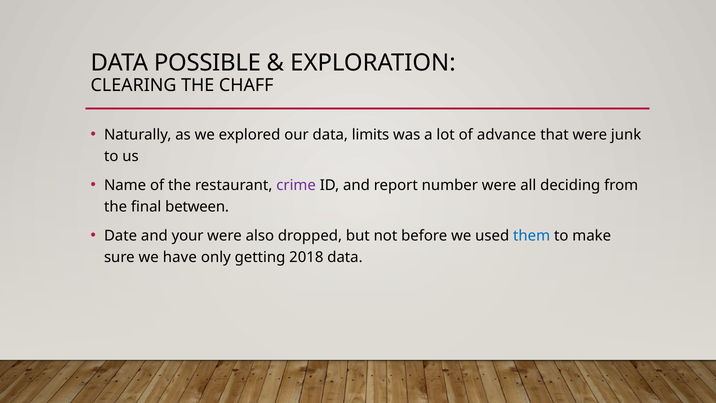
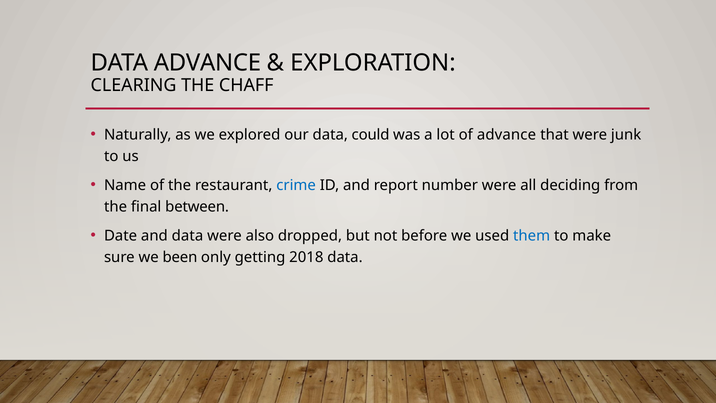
DATA POSSIBLE: POSSIBLE -> ADVANCE
limits: limits -> could
crime colour: purple -> blue
and your: your -> data
have: have -> been
